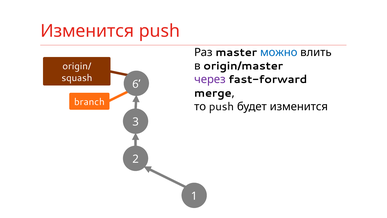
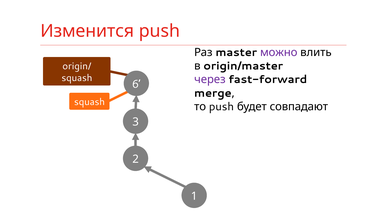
можно colour: blue -> purple
branch at (89, 102): branch -> squash
будет изменится: изменится -> совпадают
